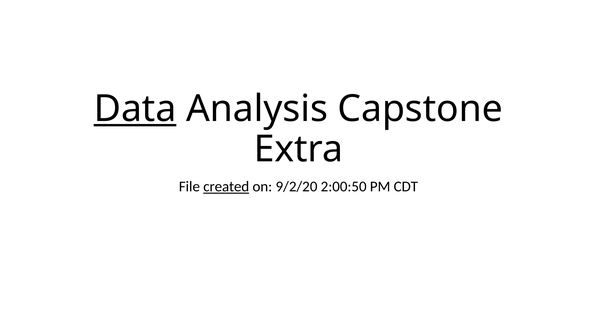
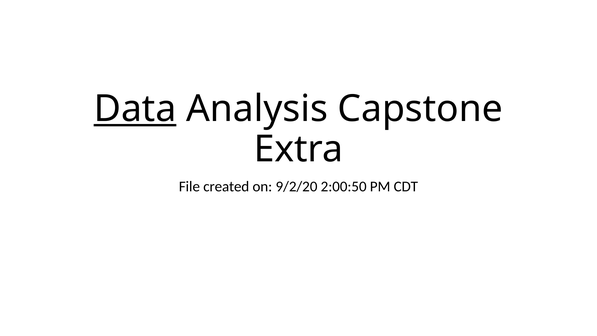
created underline: present -> none
